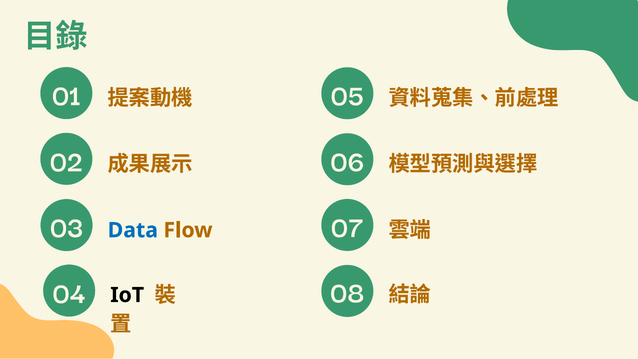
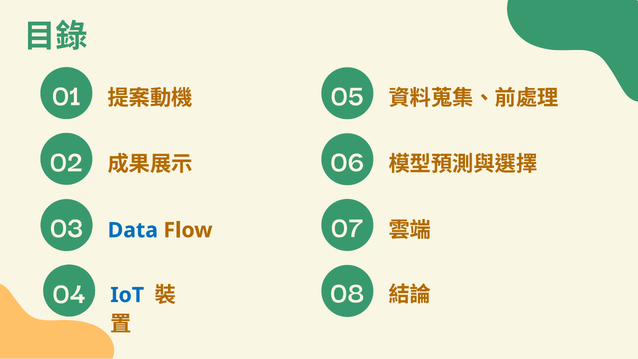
IoT colour: black -> blue
